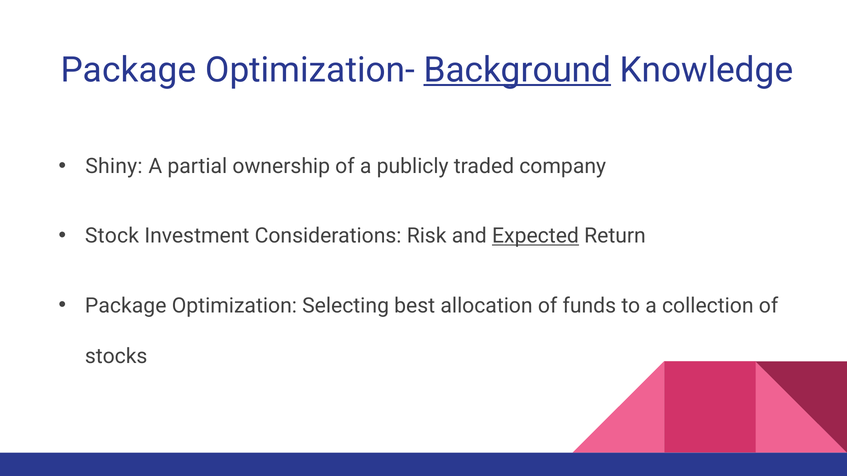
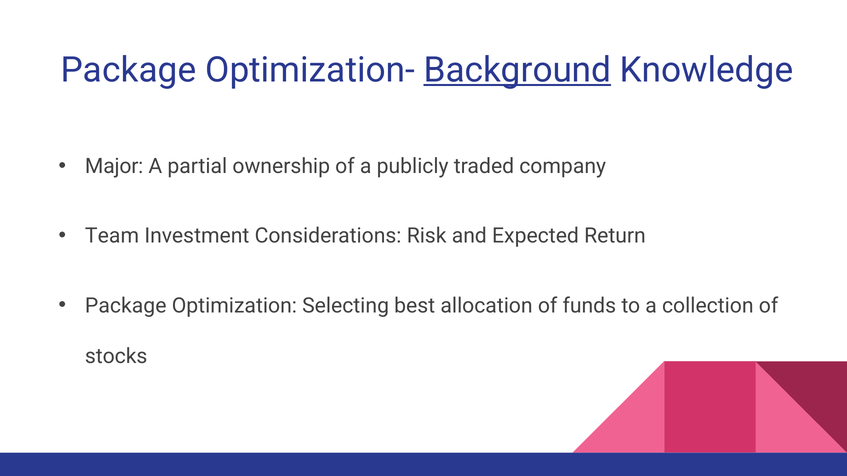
Shiny: Shiny -> Major
Stock: Stock -> Team
Expected underline: present -> none
